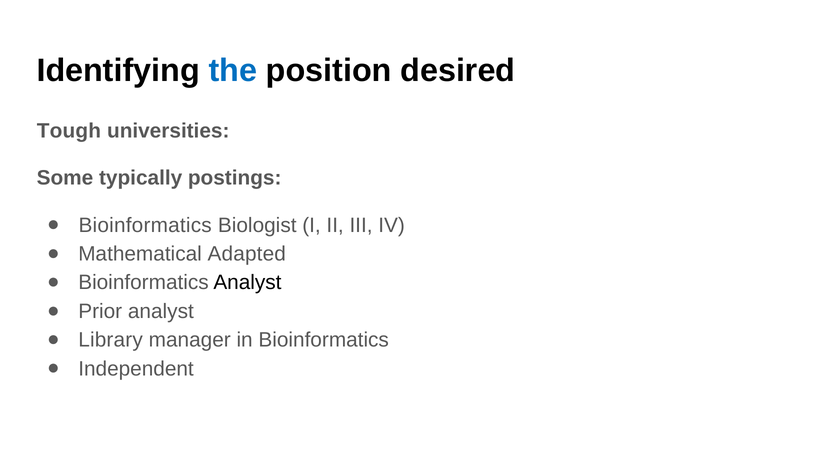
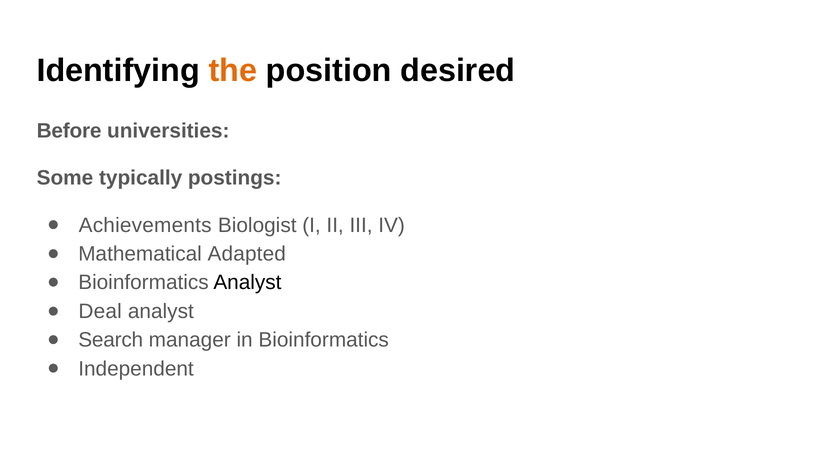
the colour: blue -> orange
Tough: Tough -> Before
Bioinformatics at (145, 225): Bioinformatics -> Achievements
Prior: Prior -> Deal
Library: Library -> Search
